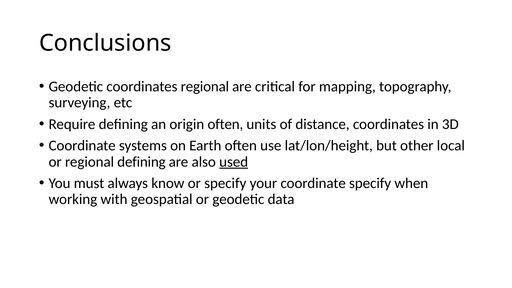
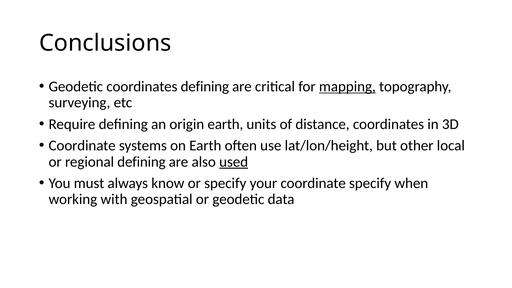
coordinates regional: regional -> defining
mapping underline: none -> present
origin often: often -> earth
